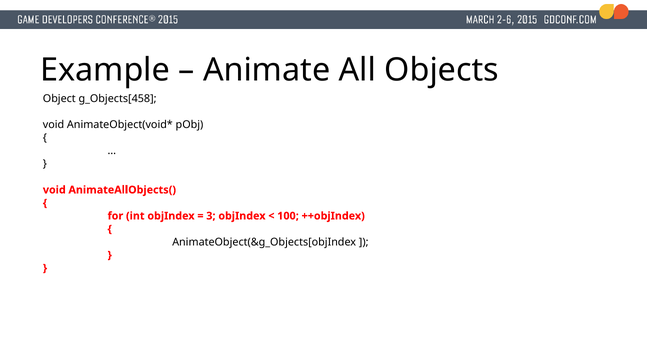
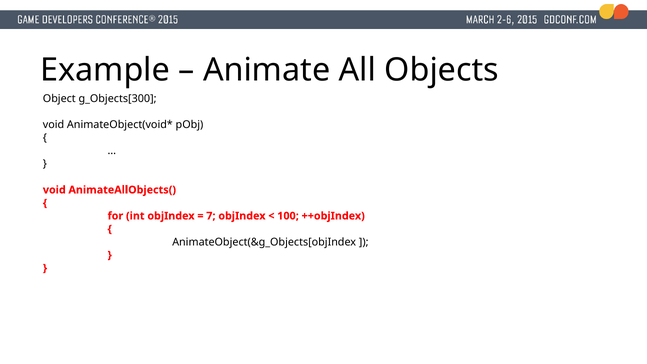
g_Objects[458: g_Objects[458 -> g_Objects[300
3: 3 -> 7
